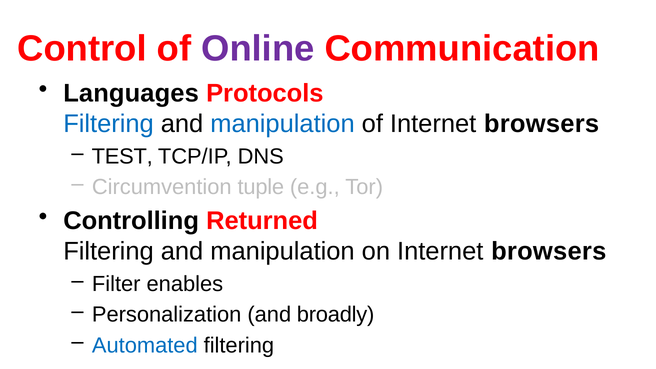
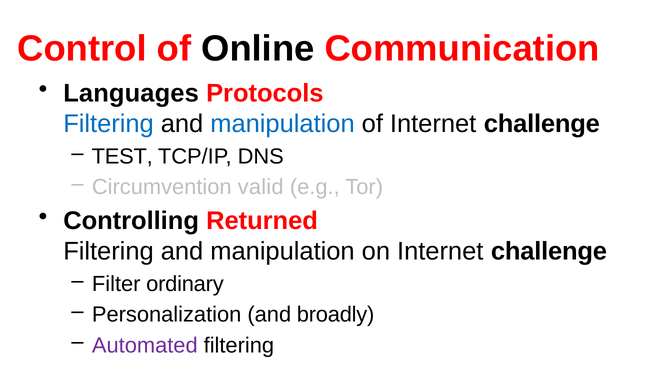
Online colour: purple -> black
of Internet browsers: browsers -> challenge
tuple: tuple -> valid
on Internet browsers: browsers -> challenge
enables: enables -> ordinary
Automated colour: blue -> purple
